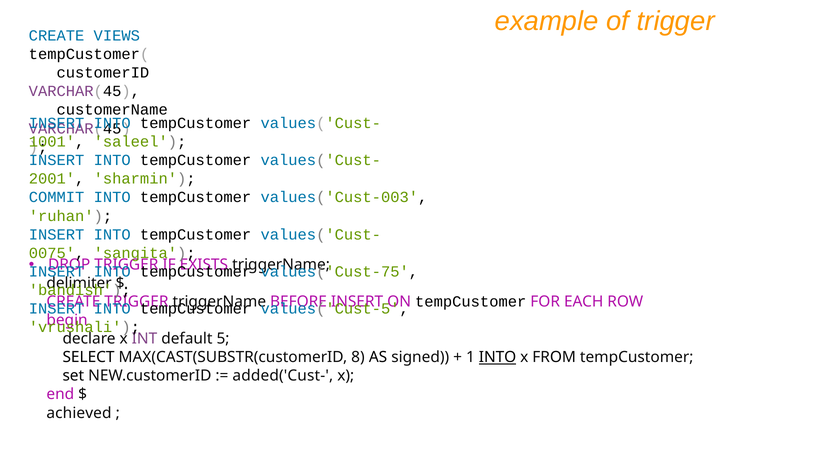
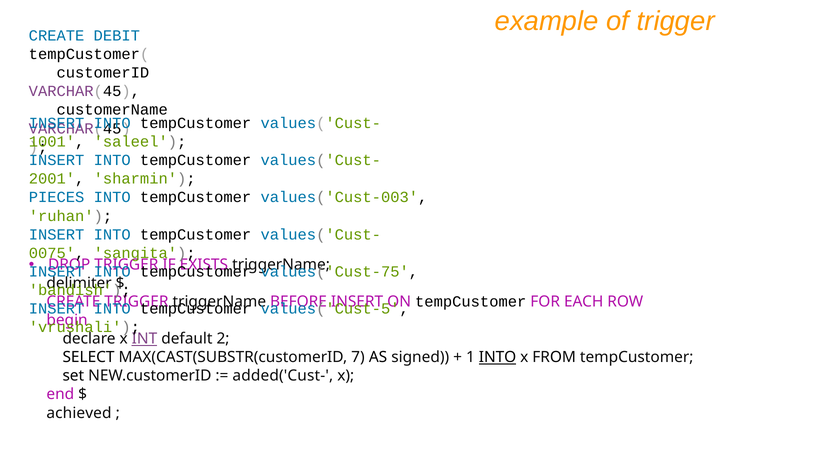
VIEWS: VIEWS -> DEBIT
COMMIT: COMMIT -> PIECES
INT underline: none -> present
5: 5 -> 2
8: 8 -> 7
